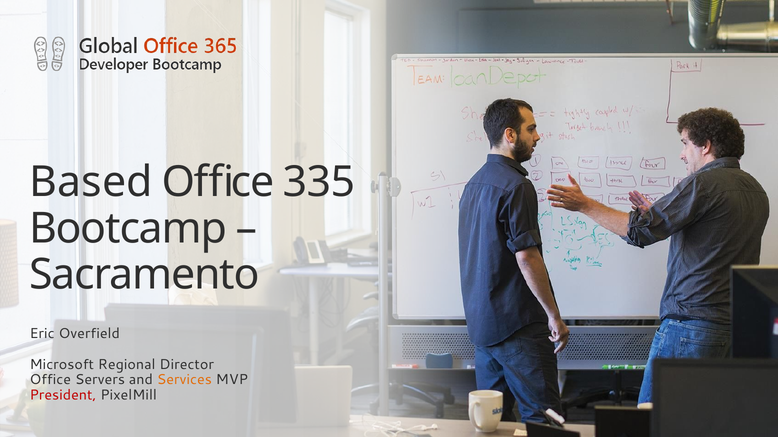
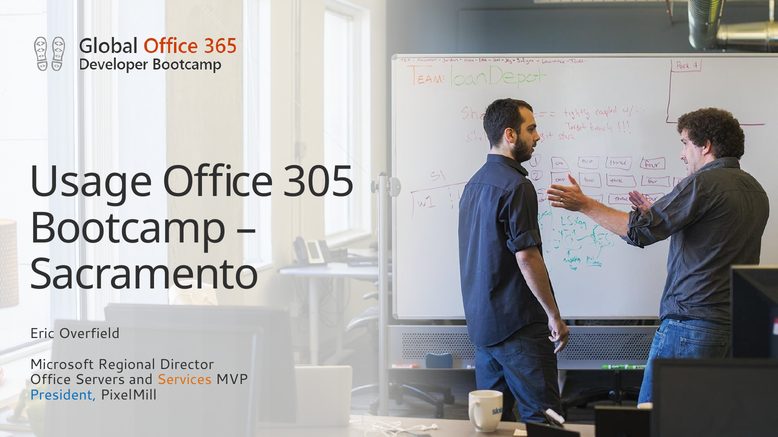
Based: Based -> Usage
335: 335 -> 305
President colour: red -> blue
